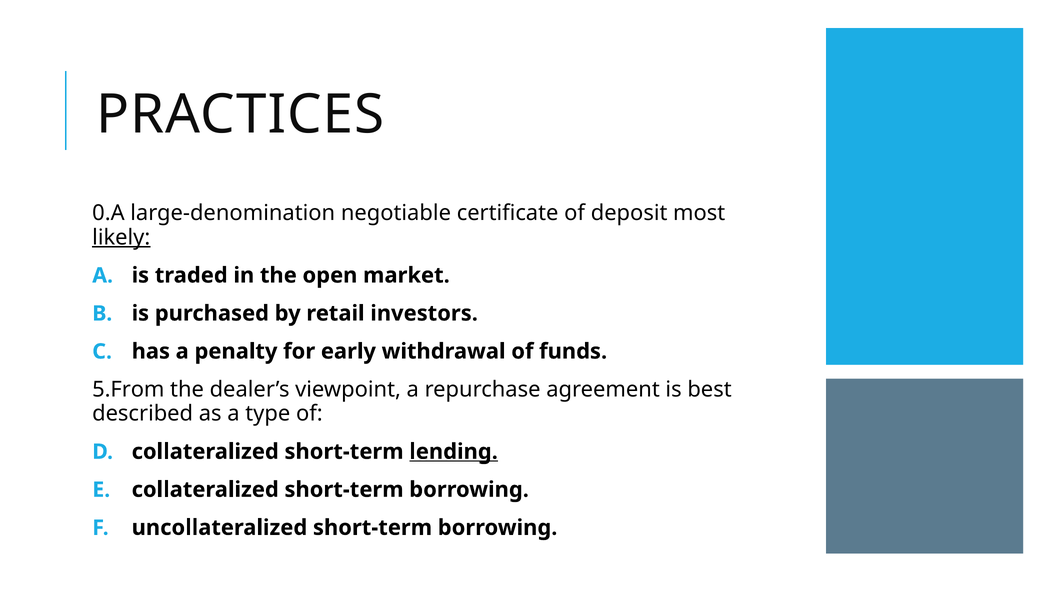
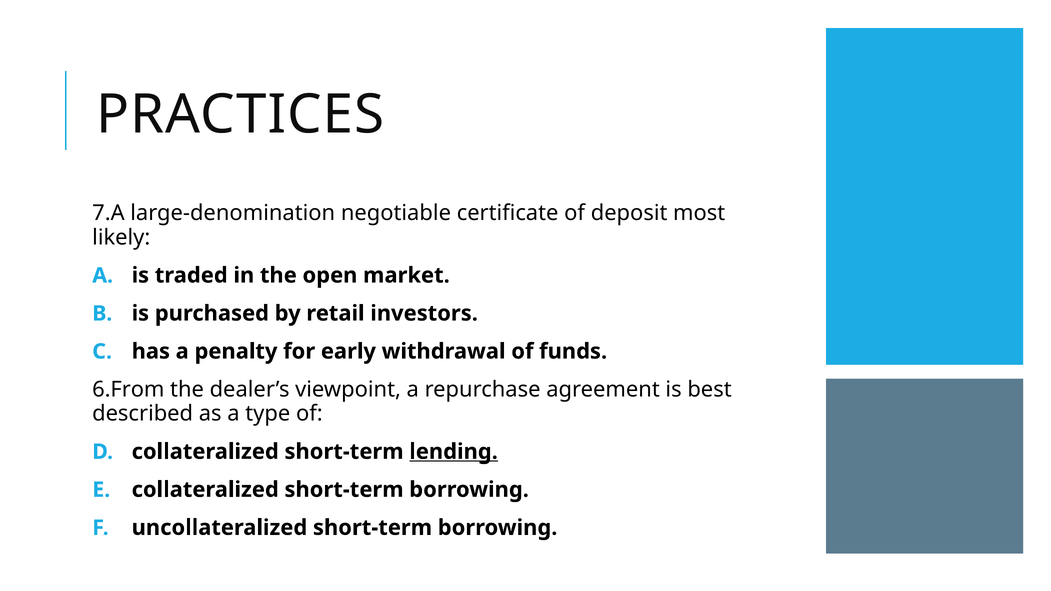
0.A: 0.A -> 7.A
likely underline: present -> none
5.From: 5.From -> 6.From
